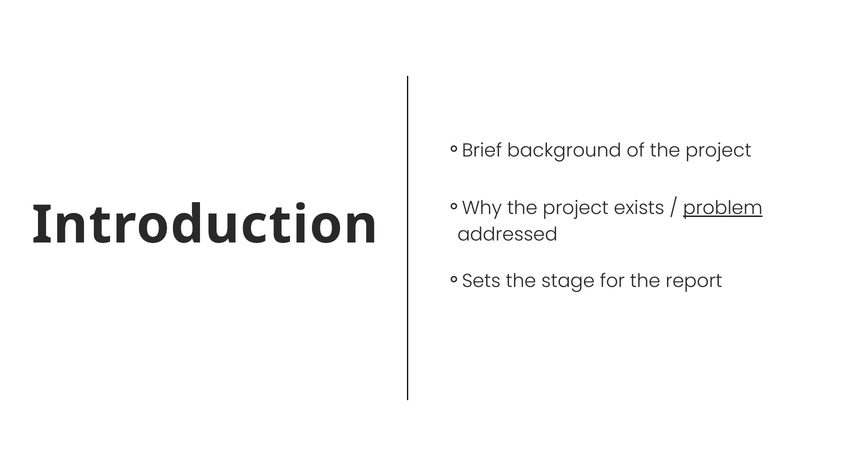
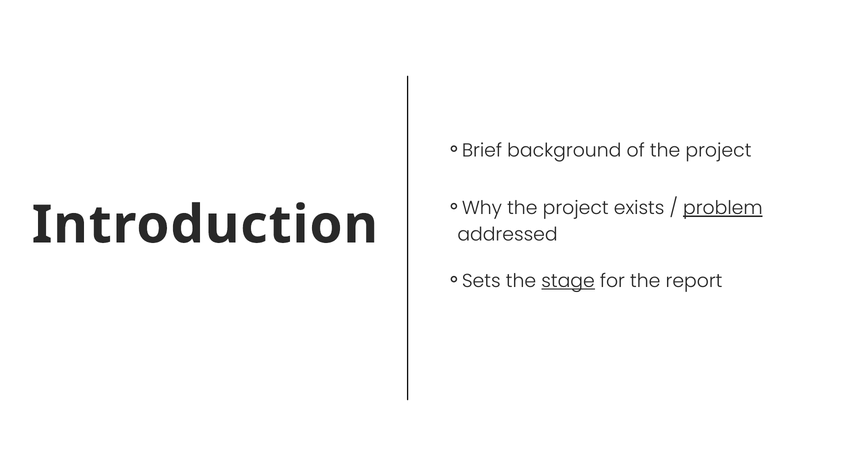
stage underline: none -> present
